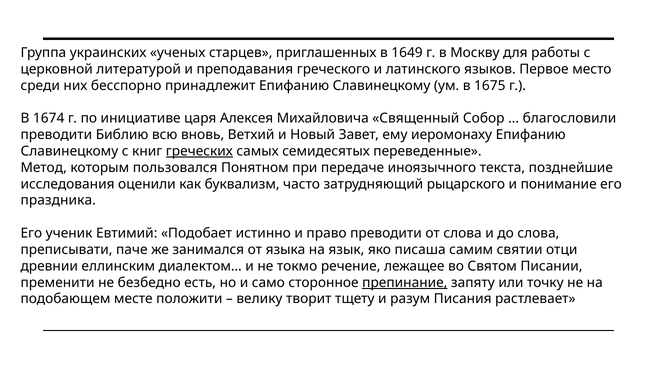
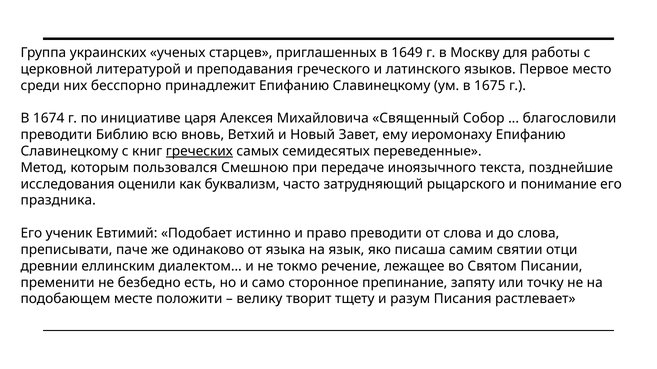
Понятном: Понятном -> Смешною
занимался: занимался -> одинаково
препинание underline: present -> none
